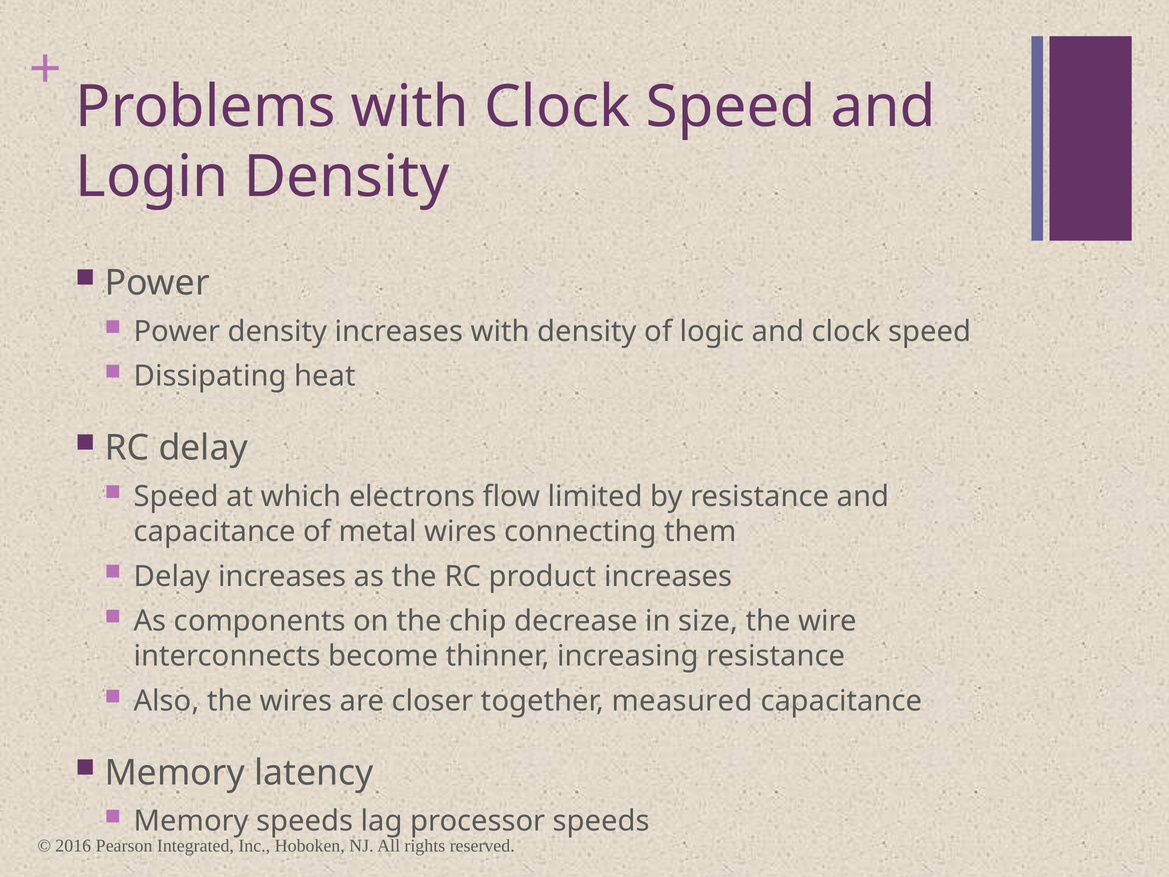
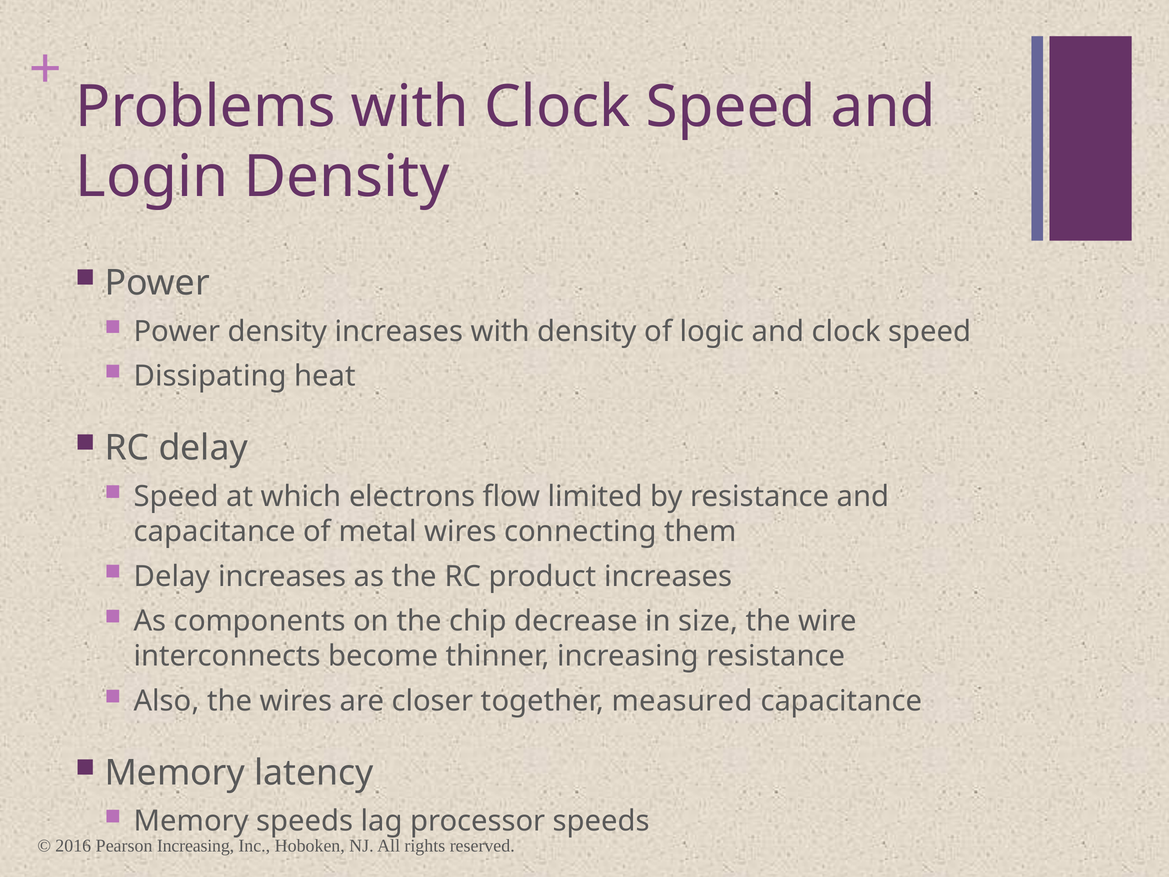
Pearson Integrated: Integrated -> Increasing
